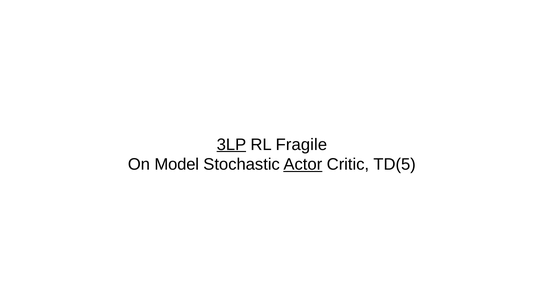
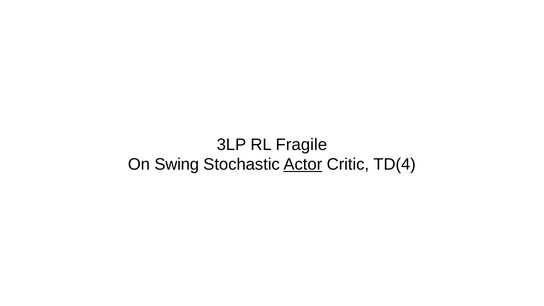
3LP underline: present -> none
Model: Model -> Swing
TD(5: TD(5 -> TD(4
